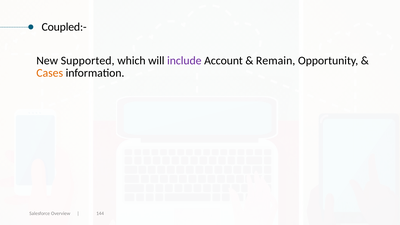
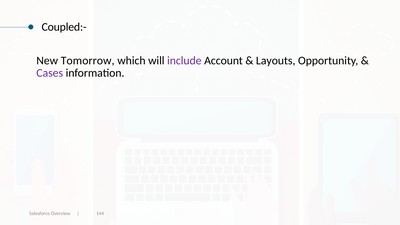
Supported: Supported -> Tomorrow
Remain: Remain -> Layouts
Cases colour: orange -> purple
